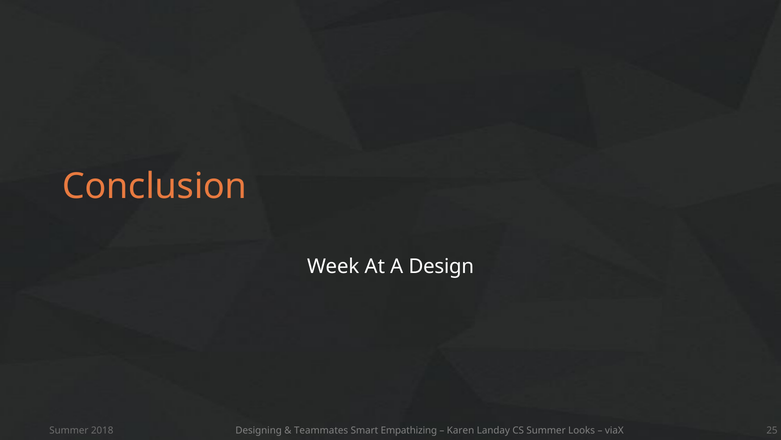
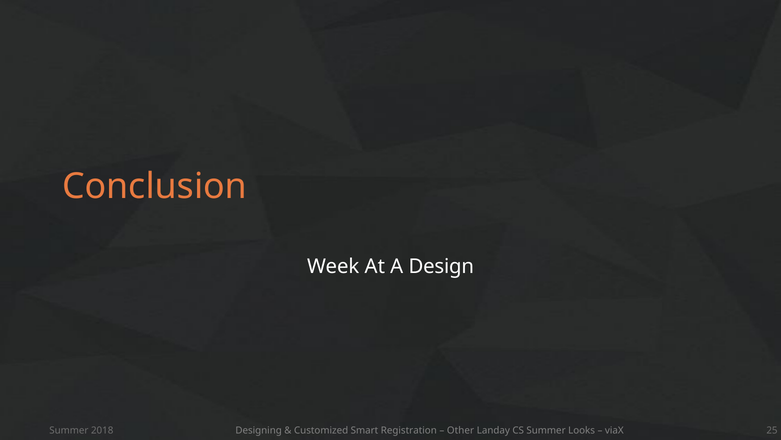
Teammates: Teammates -> Customized
Empathizing: Empathizing -> Registration
Karen: Karen -> Other
